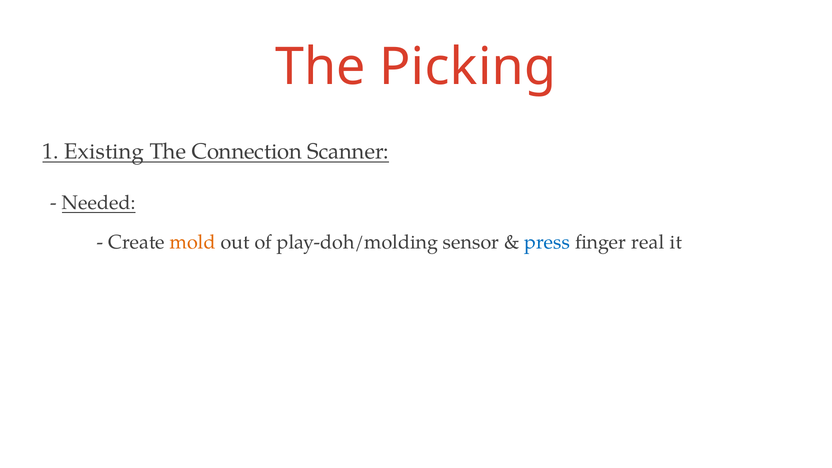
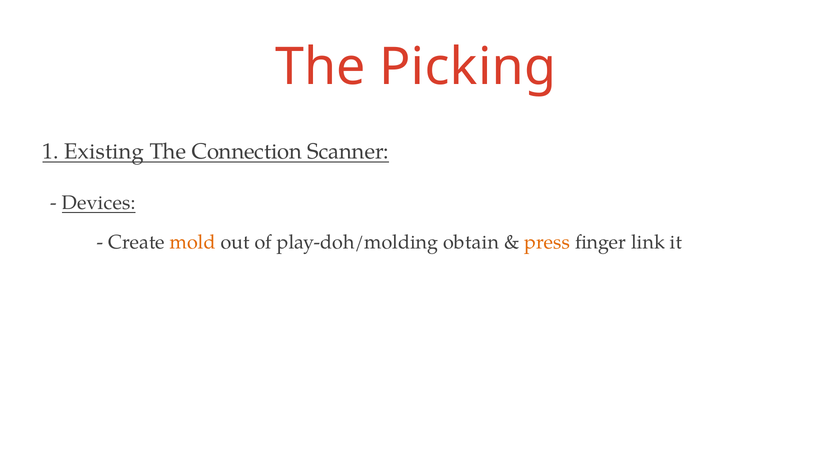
Needed: Needed -> Devices
sensor: sensor -> obtain
press colour: blue -> orange
real: real -> link
